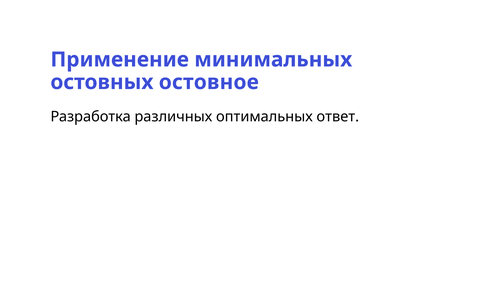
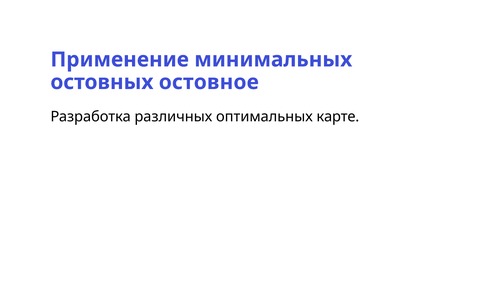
ответ: ответ -> карте
